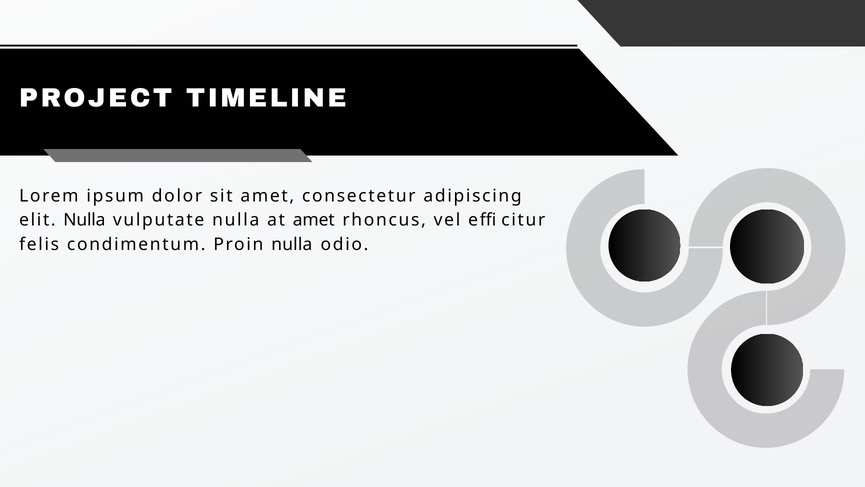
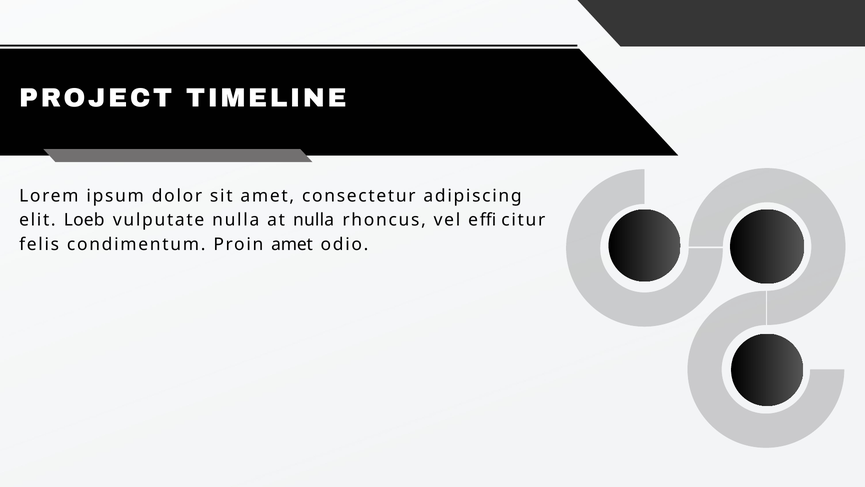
elit Nulla: Nulla -> Loeb
at amet: amet -> nulla
Proin nulla: nulla -> amet
